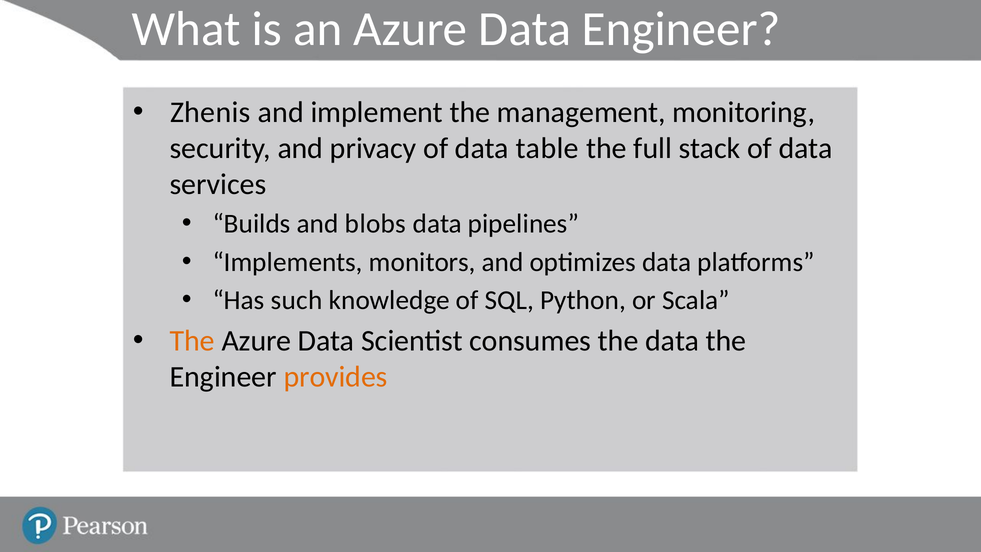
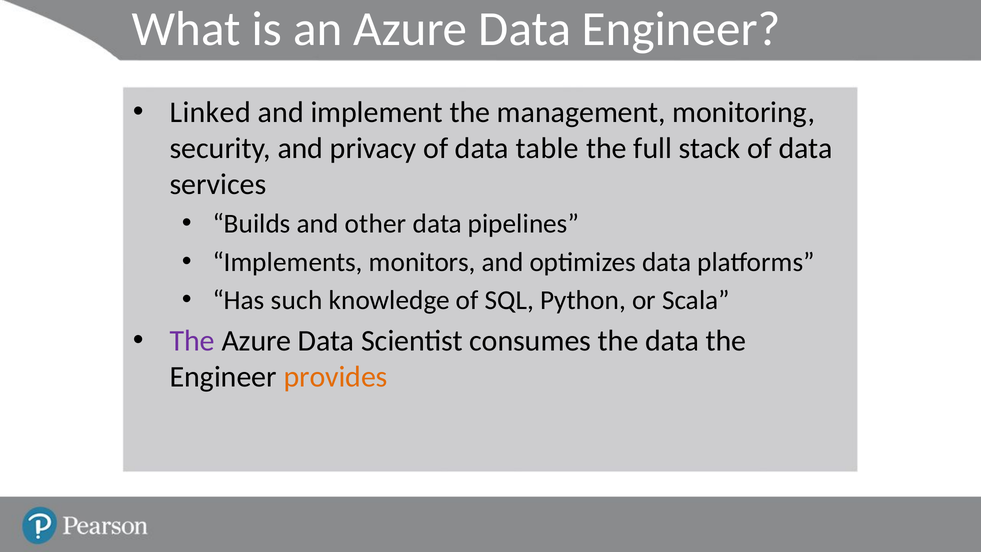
Zhenis: Zhenis -> Linked
blobs: blobs -> other
The at (192, 341) colour: orange -> purple
